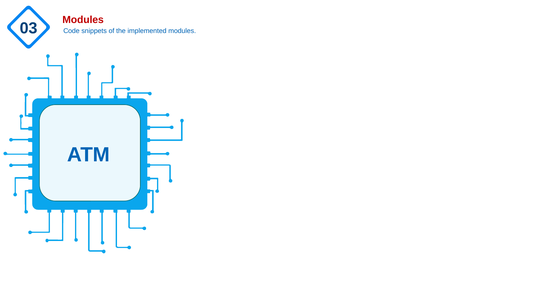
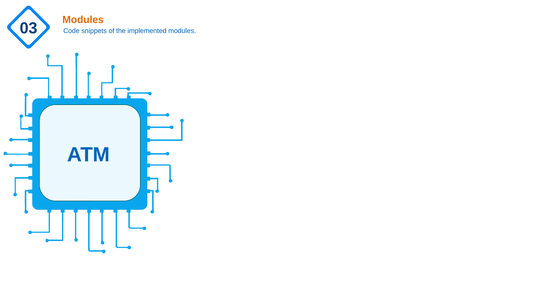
Modules at (83, 20) colour: red -> orange
